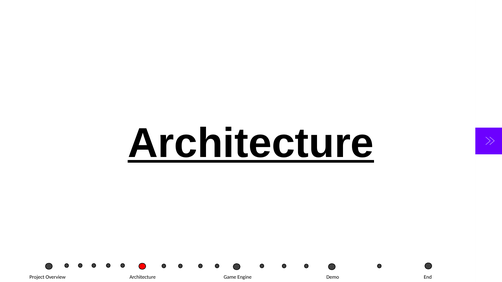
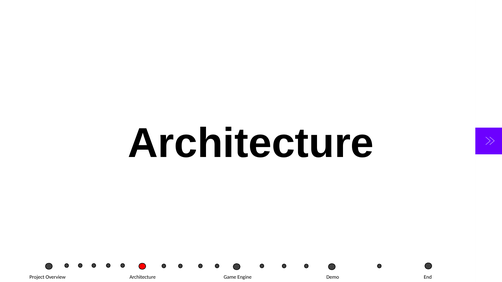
Architecture at (251, 144) underline: present -> none
